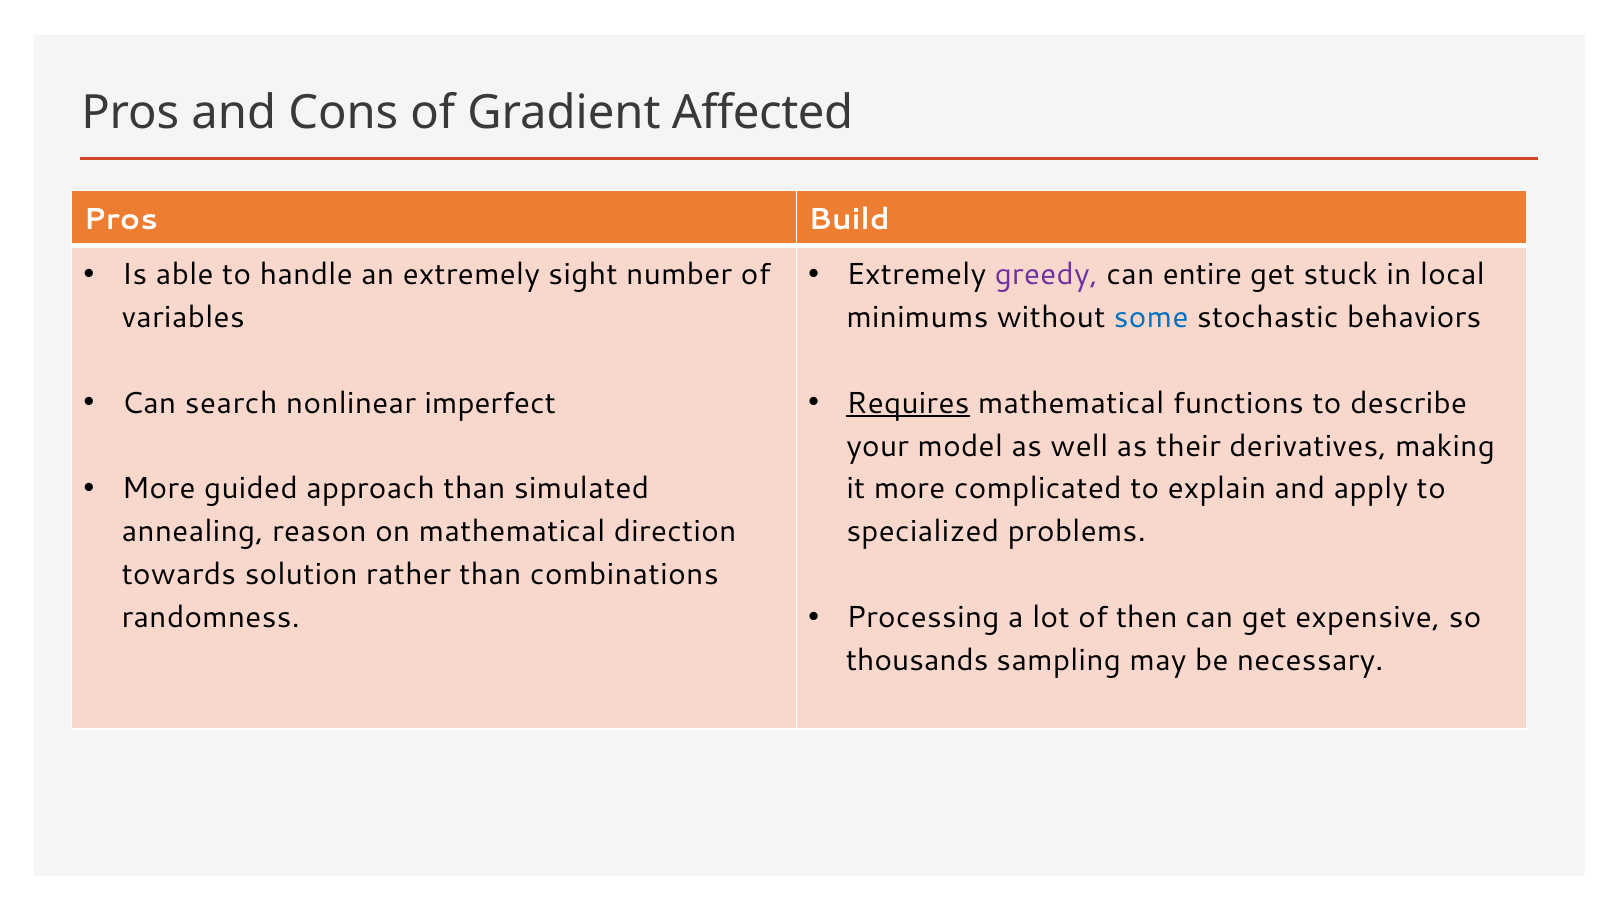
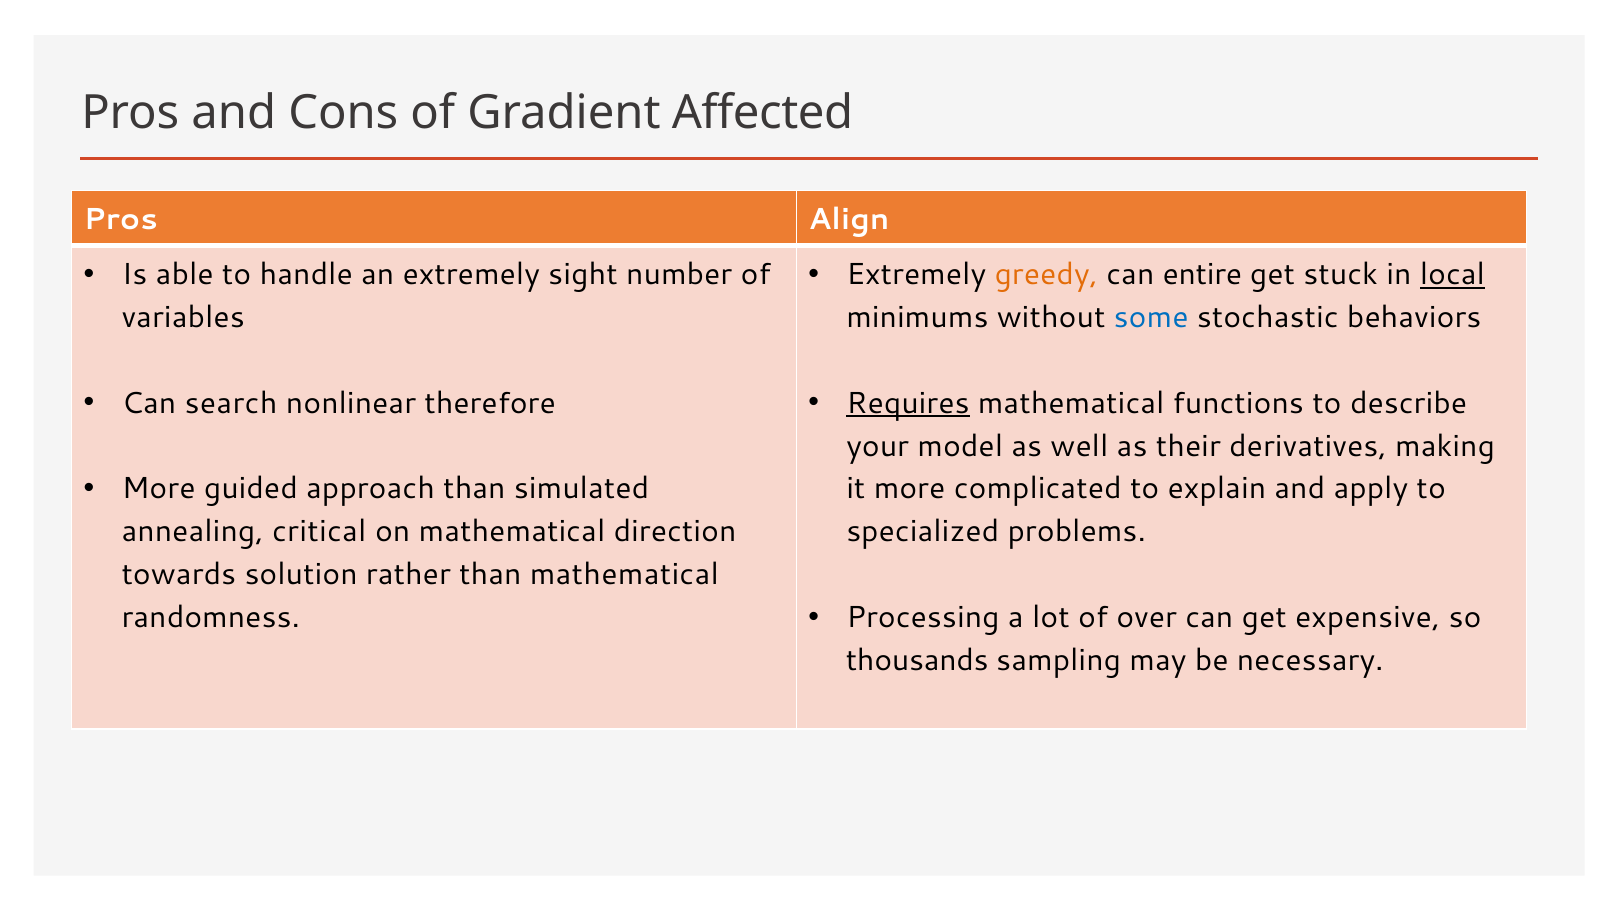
Build: Build -> Align
greedy colour: purple -> orange
local underline: none -> present
imperfect: imperfect -> therefore
reason: reason -> critical
than combinations: combinations -> mathematical
then: then -> over
